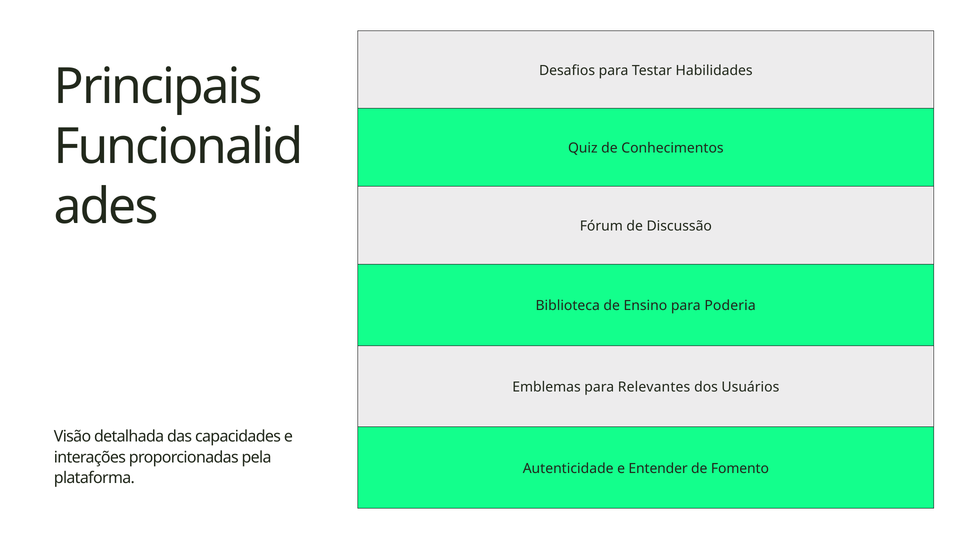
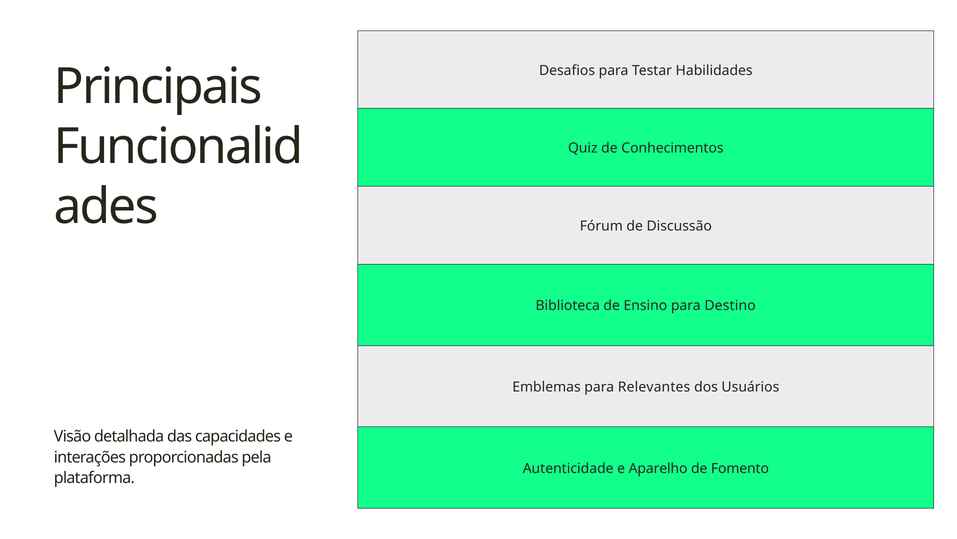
Poderia: Poderia -> Destino
Entender: Entender -> Aparelho
